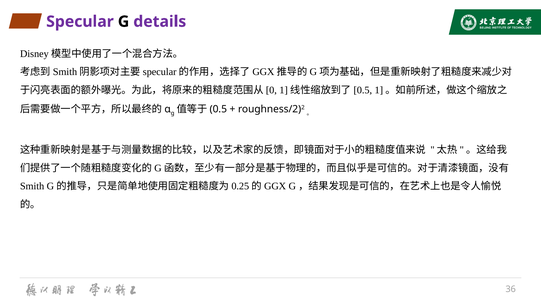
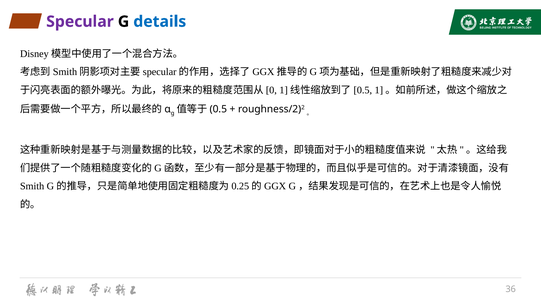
details colour: purple -> blue
